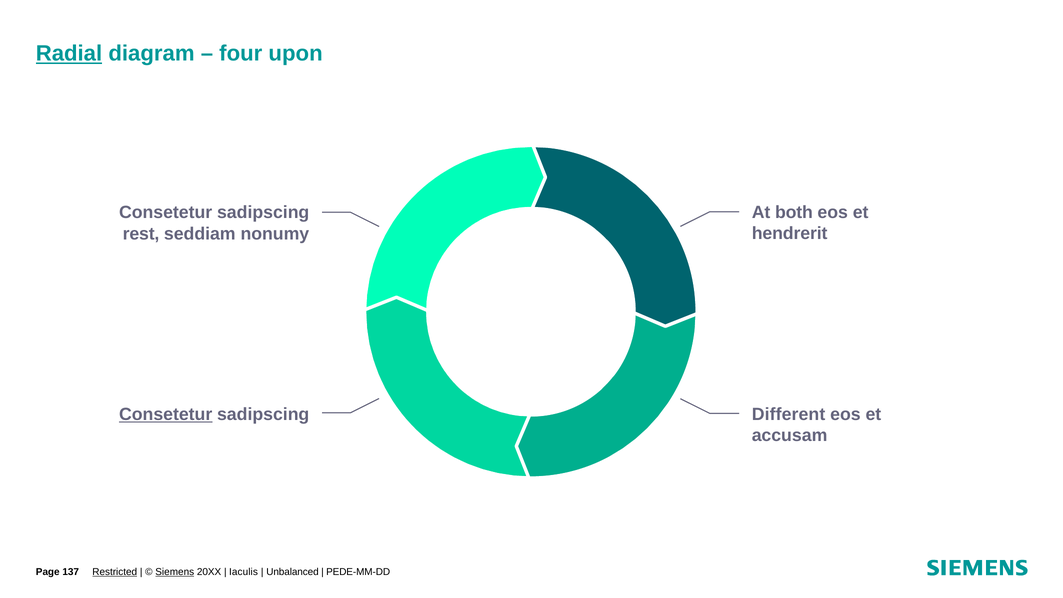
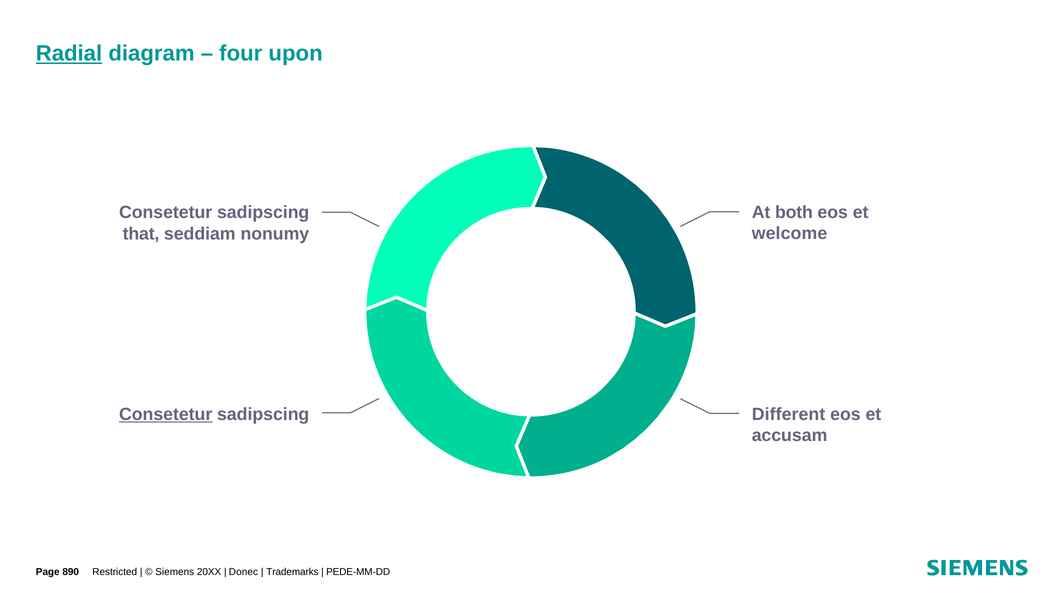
hendrerit: hendrerit -> welcome
rest: rest -> that
137: 137 -> 890
Restricted underline: present -> none
Siemens underline: present -> none
Iaculis: Iaculis -> Donec
Unbalanced: Unbalanced -> Trademarks
